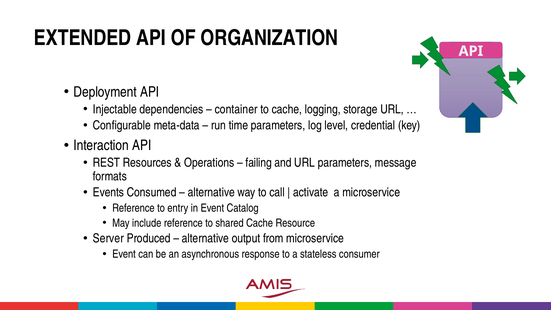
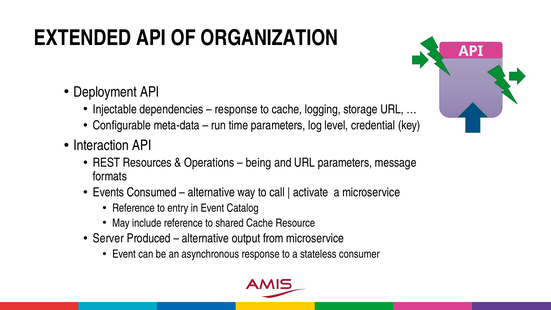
container at (236, 109): container -> response
failing: failing -> being
